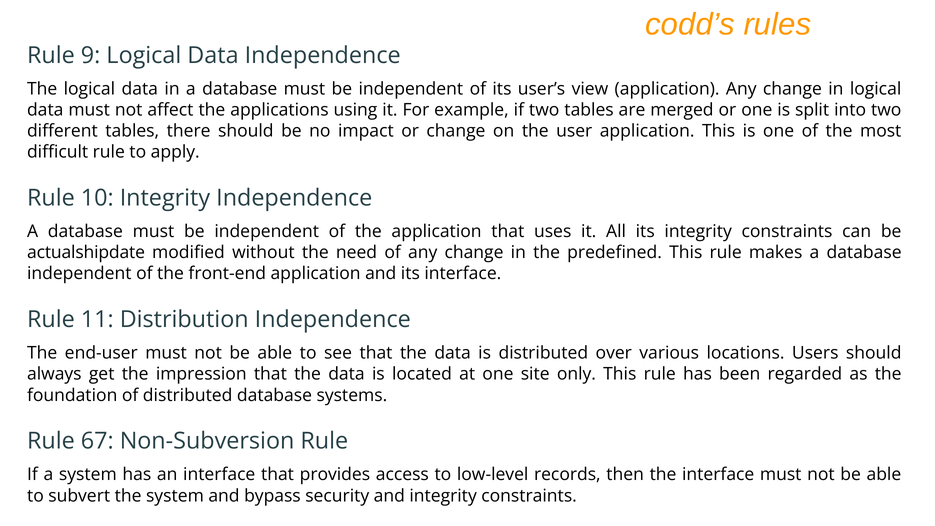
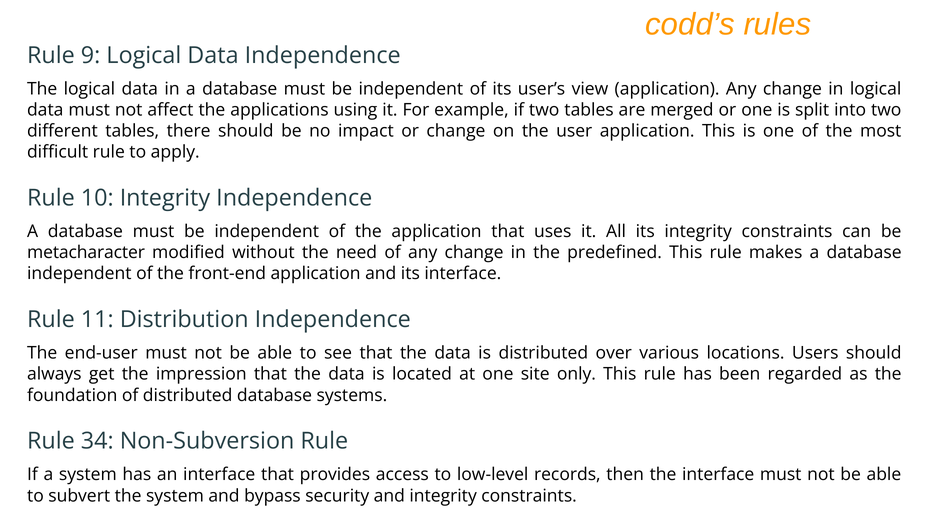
actualshipdate: actualshipdate -> metacharacter
67: 67 -> 34
